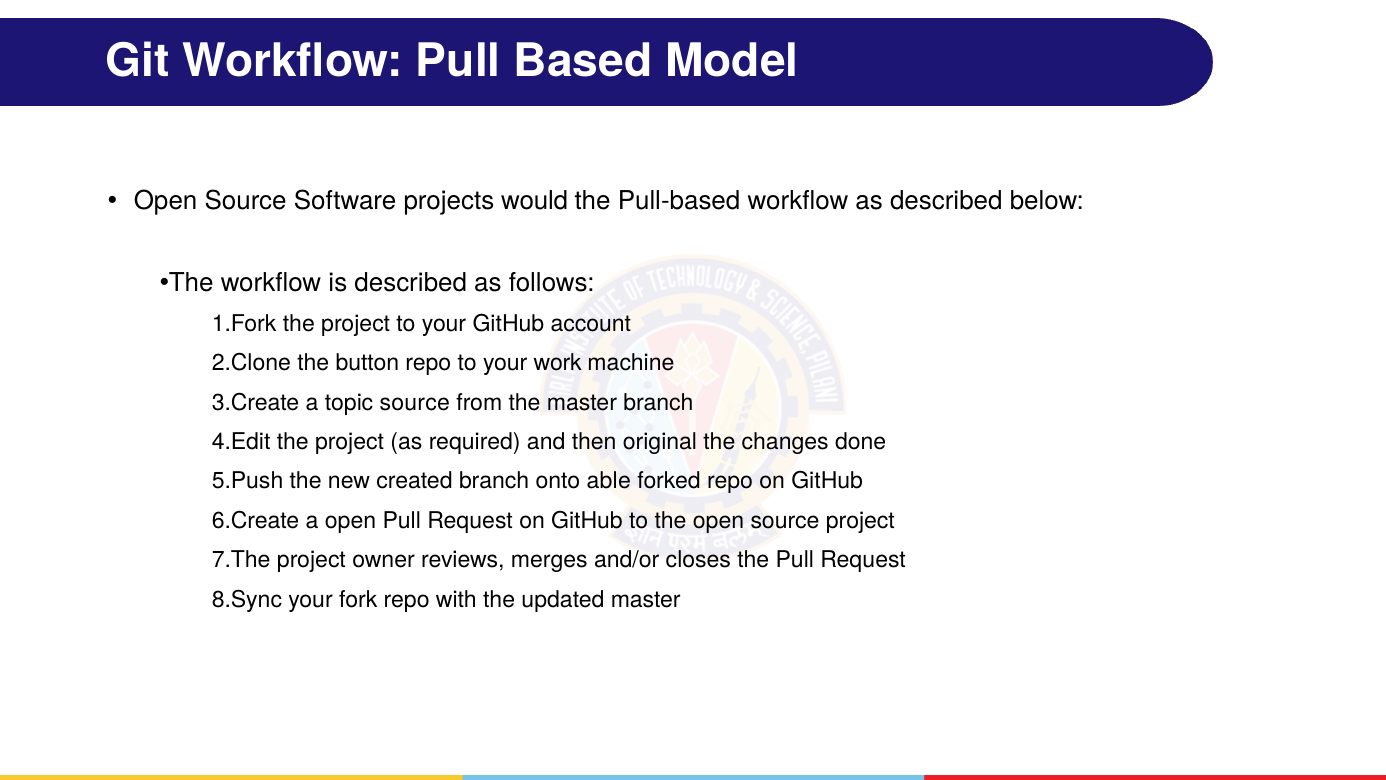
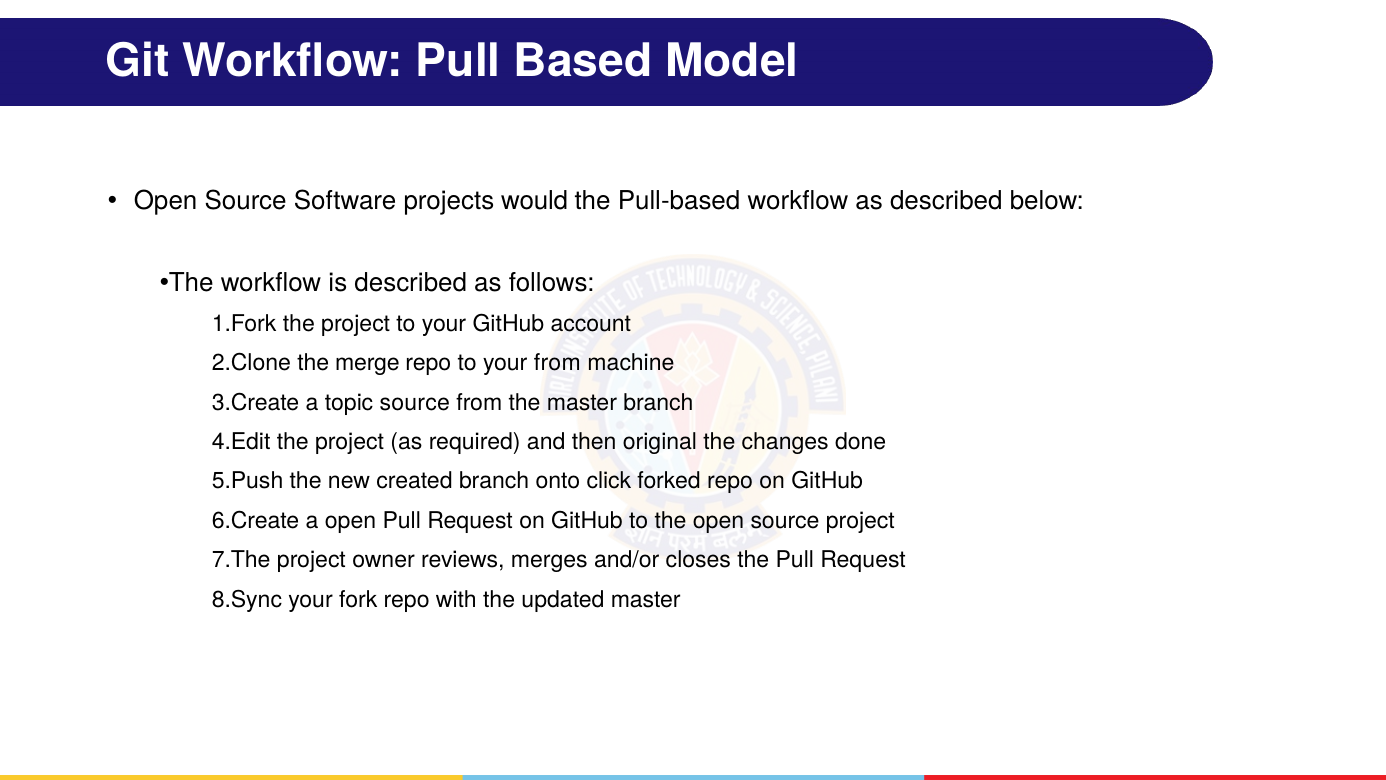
button: button -> merge
your work: work -> from
able: able -> click
